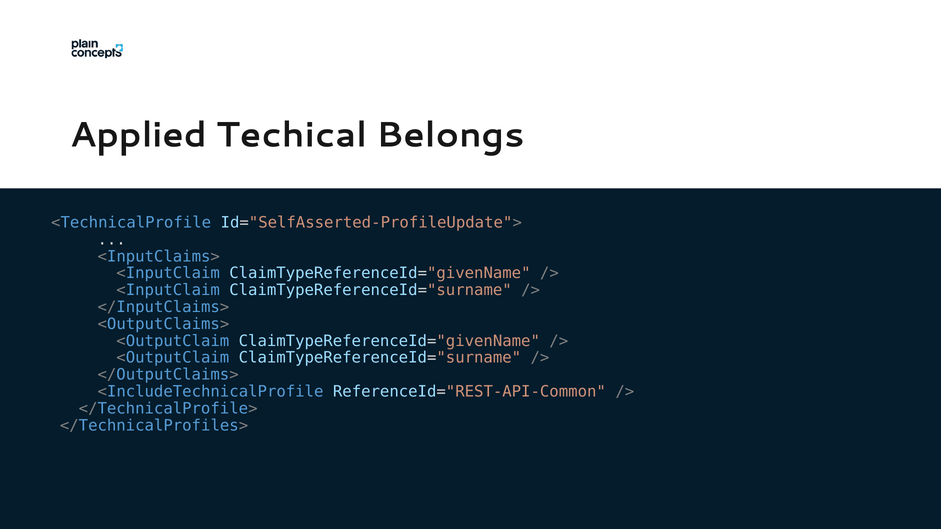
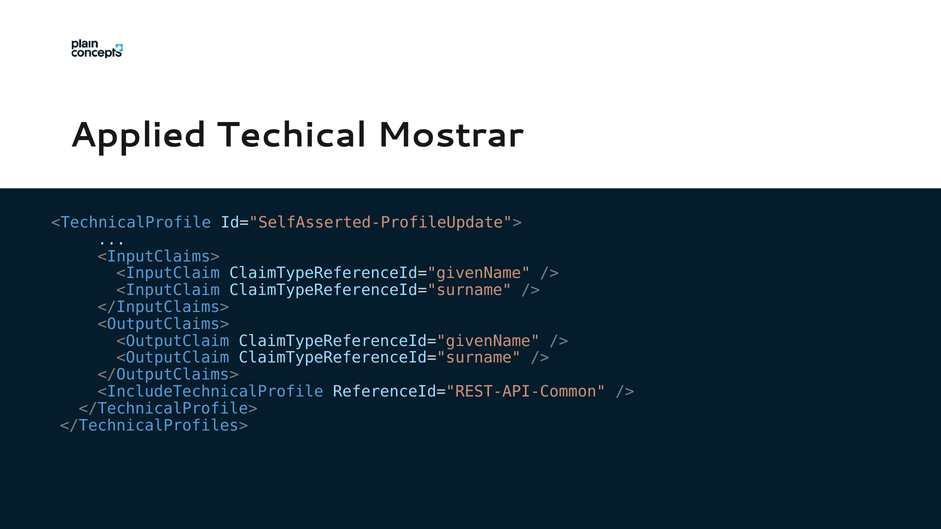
Belongs: Belongs -> Mostrar
